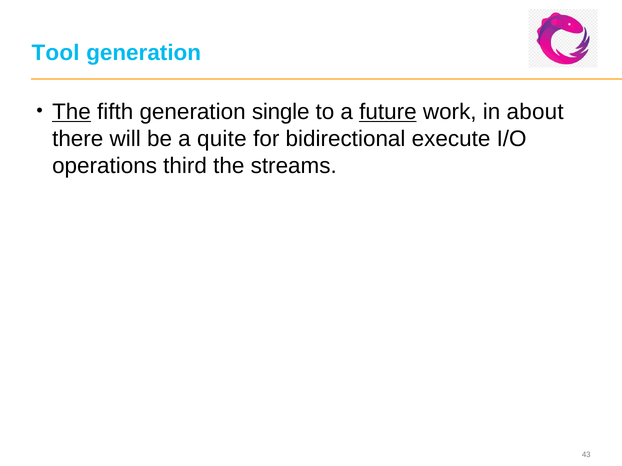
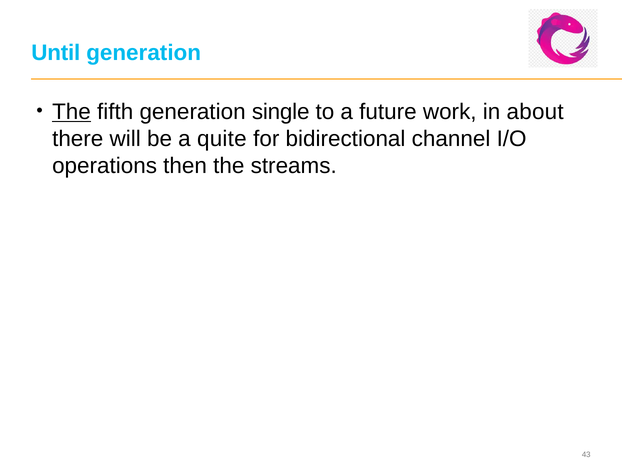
Tool: Tool -> Until
future underline: present -> none
execute: execute -> channel
third: third -> then
